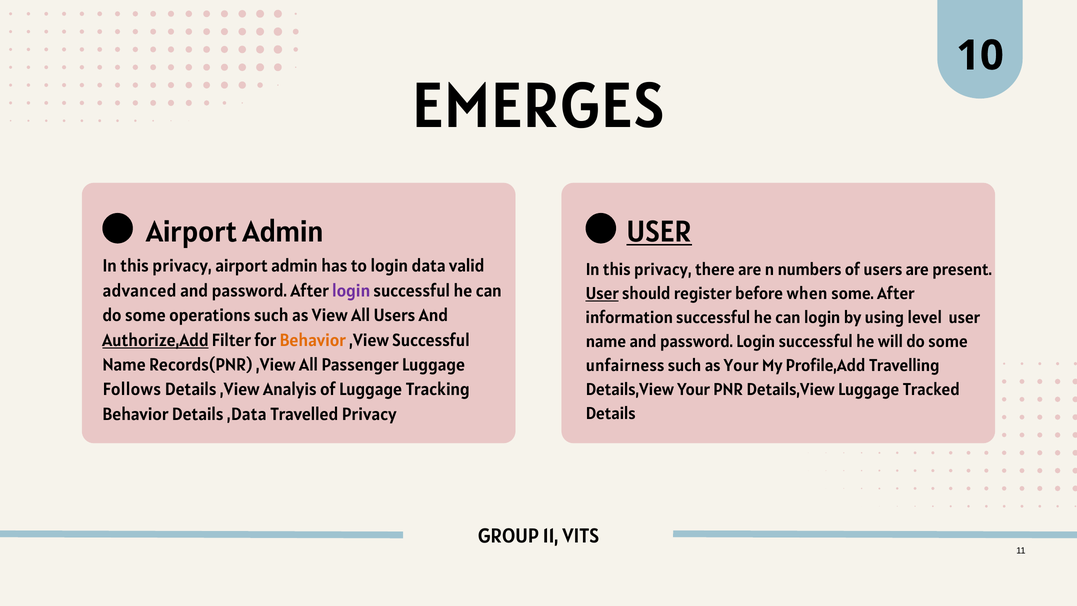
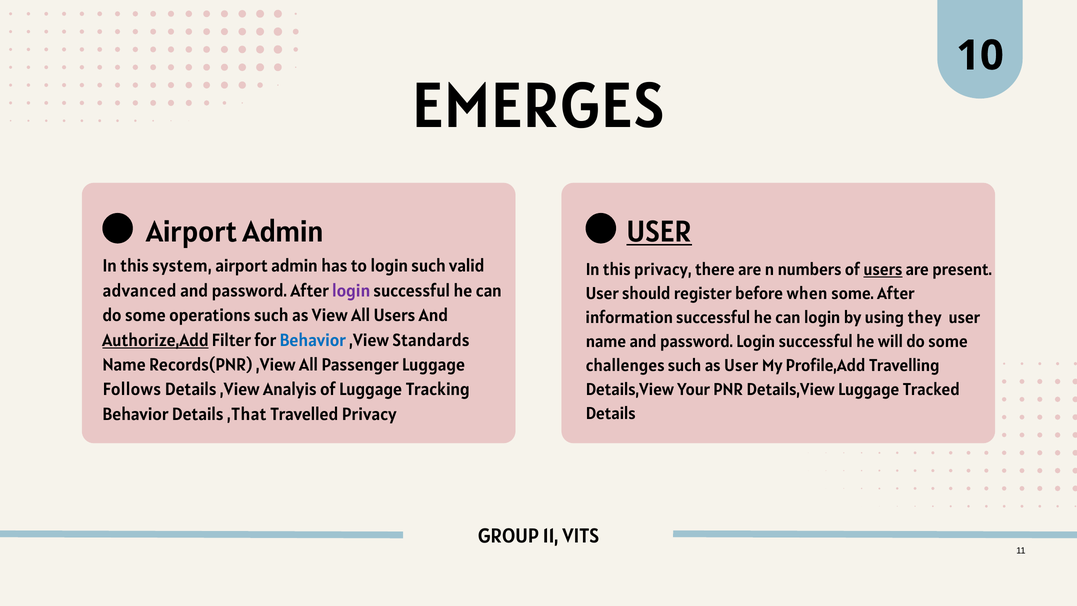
privacy at (182, 266): privacy -> system
login data: data -> such
users at (883, 270) underline: none -> present
User at (602, 294) underline: present -> none
level: level -> they
Behavior at (313, 340) colour: orange -> blue
,View Successful: Successful -> Standards
unfairness: unfairness -> challenges
as Your: Your -> User
,Data: ,Data -> ,That
